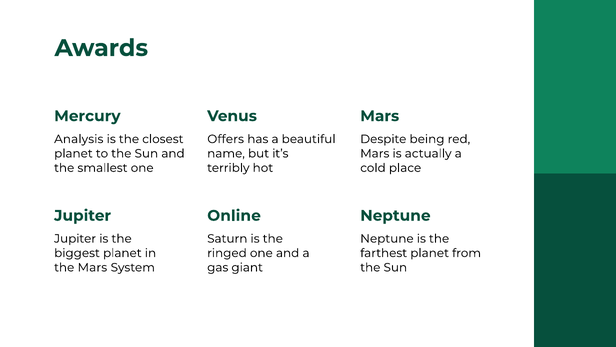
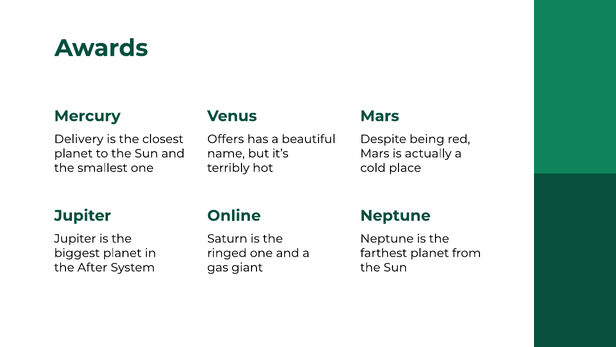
Analysis: Analysis -> Delivery
the Mars: Mars -> After
